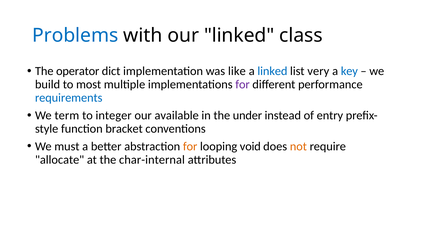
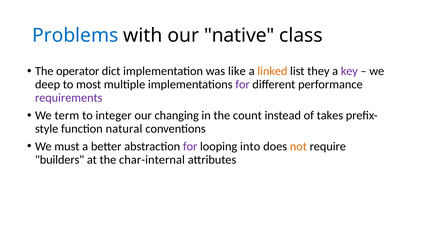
our linked: linked -> native
linked at (272, 71) colour: blue -> orange
very: very -> they
key colour: blue -> purple
build: build -> deep
requirements colour: blue -> purple
available: available -> changing
under: under -> count
entry: entry -> takes
bracket: bracket -> natural
for at (190, 147) colour: orange -> purple
void: void -> into
allocate: allocate -> builders
